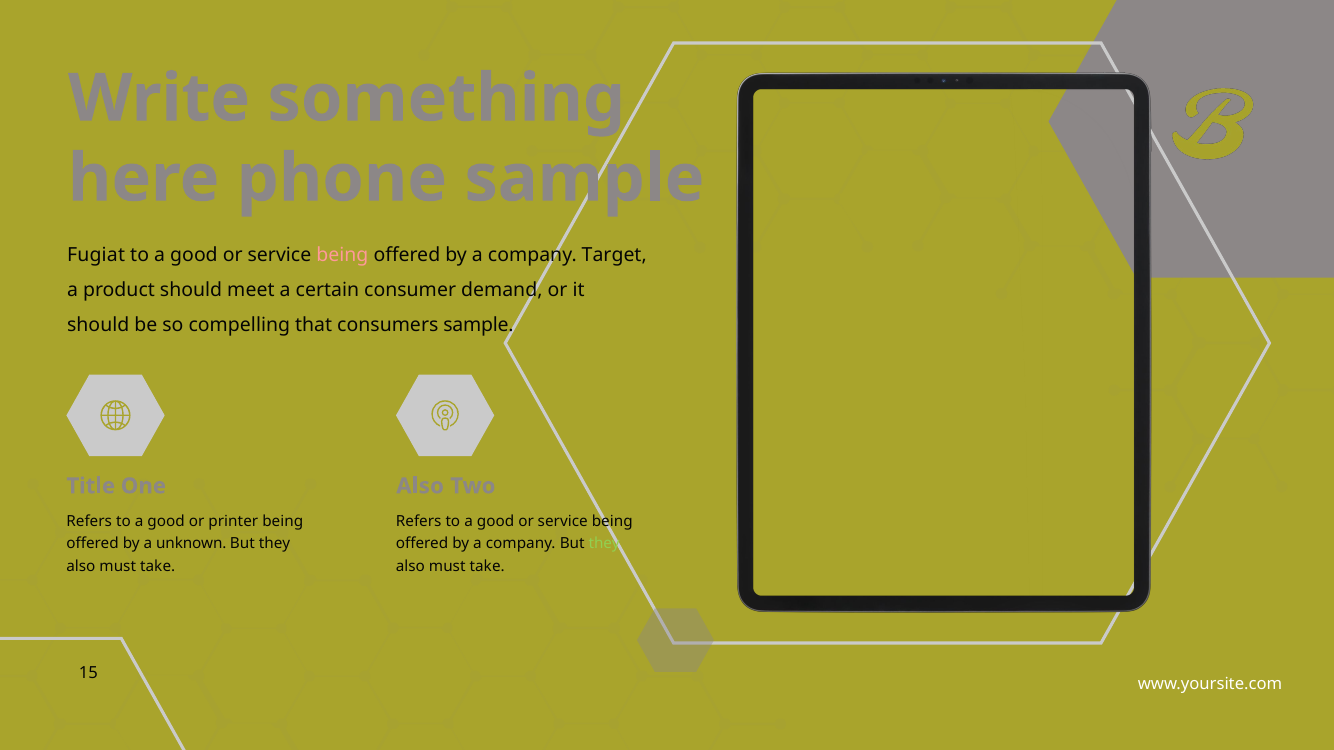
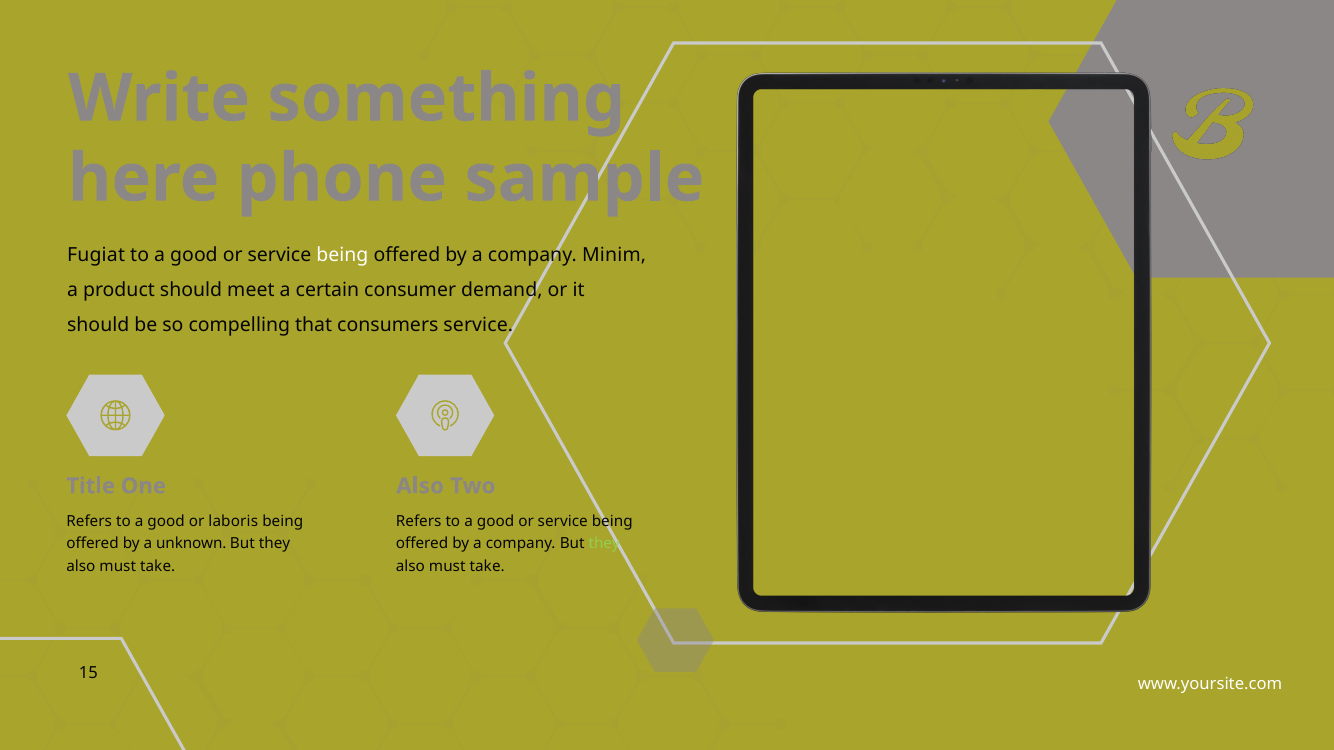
being at (342, 255) colour: pink -> white
Target: Target -> Minim
consumers sample: sample -> service
printer: printer -> laboris
